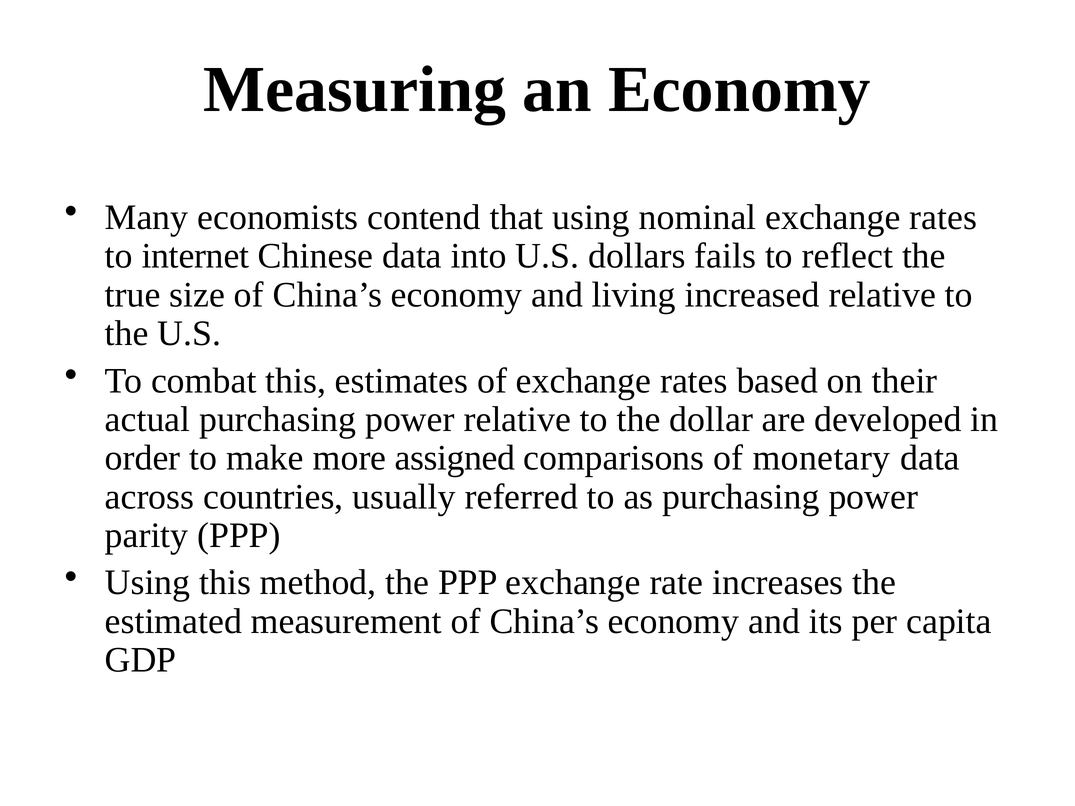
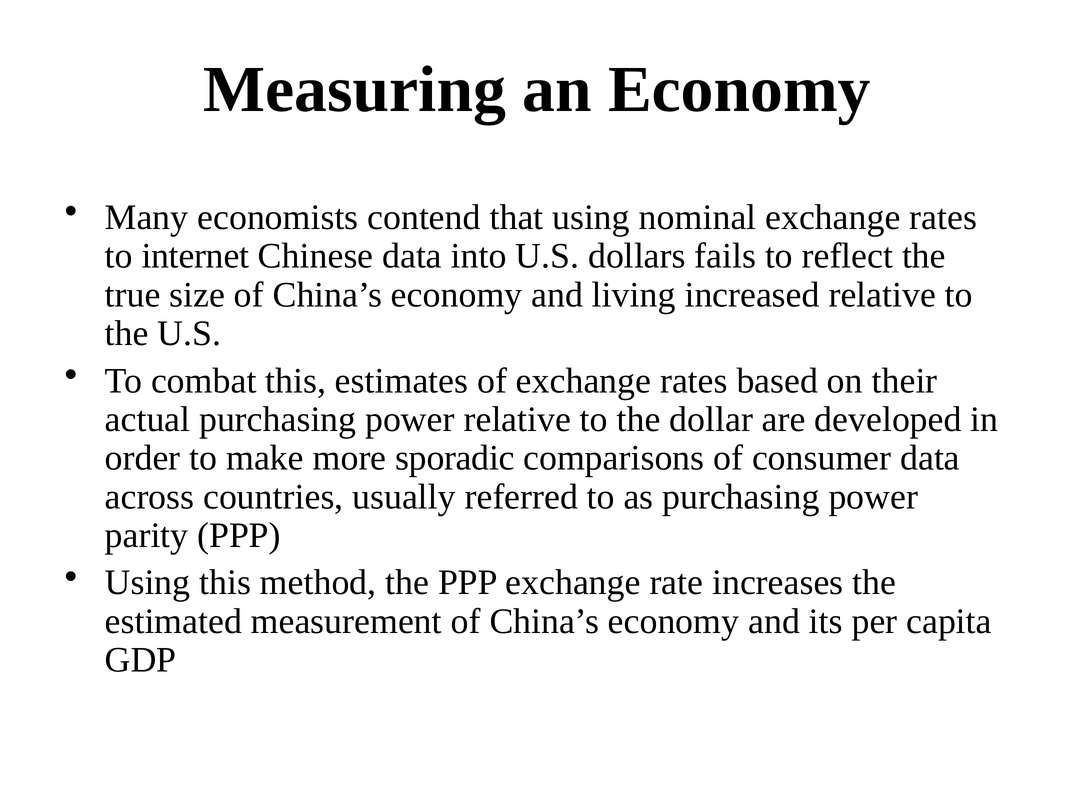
assigned: assigned -> sporadic
monetary: monetary -> consumer
